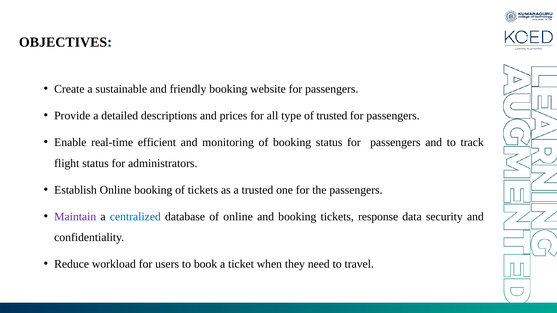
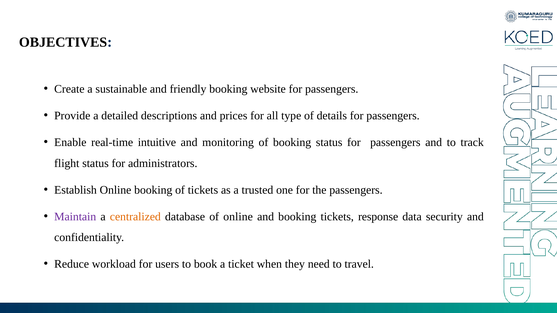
of trusted: trusted -> details
efficient: efficient -> intuitive
centralized colour: blue -> orange
